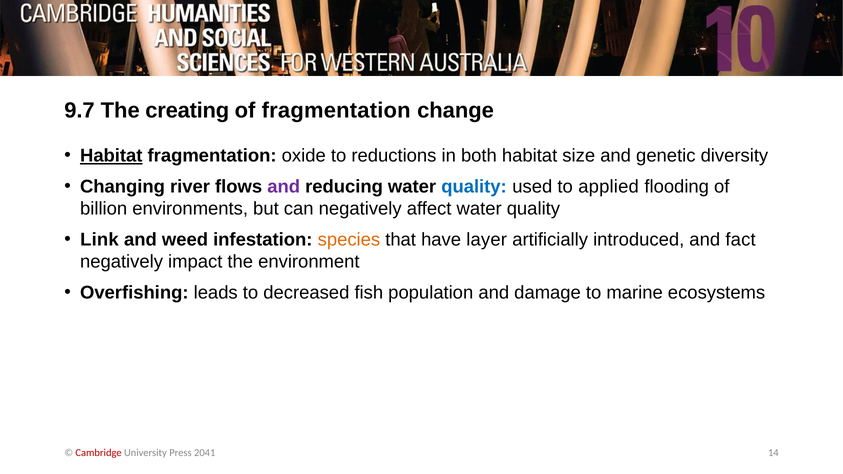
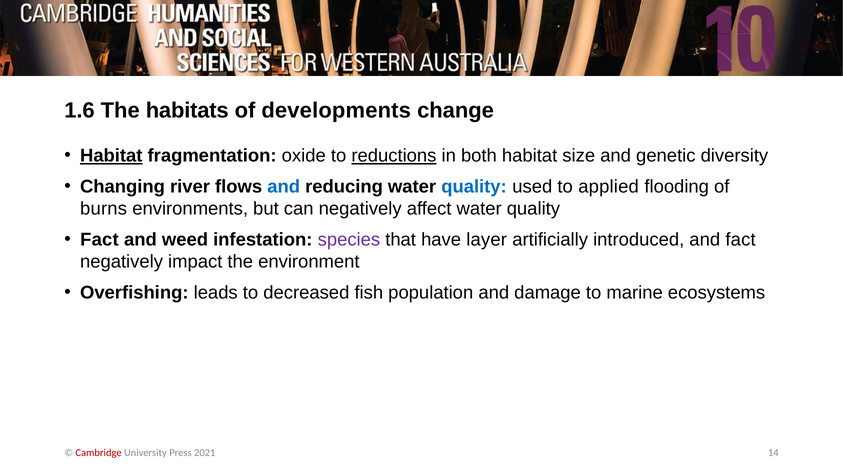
9.7: 9.7 -> 1.6
creating: creating -> habitats
of fragmentation: fragmentation -> developments
reductions underline: none -> present
and at (284, 187) colour: purple -> blue
billion: billion -> burns
Link at (99, 240): Link -> Fact
species colour: orange -> purple
2041: 2041 -> 2021
